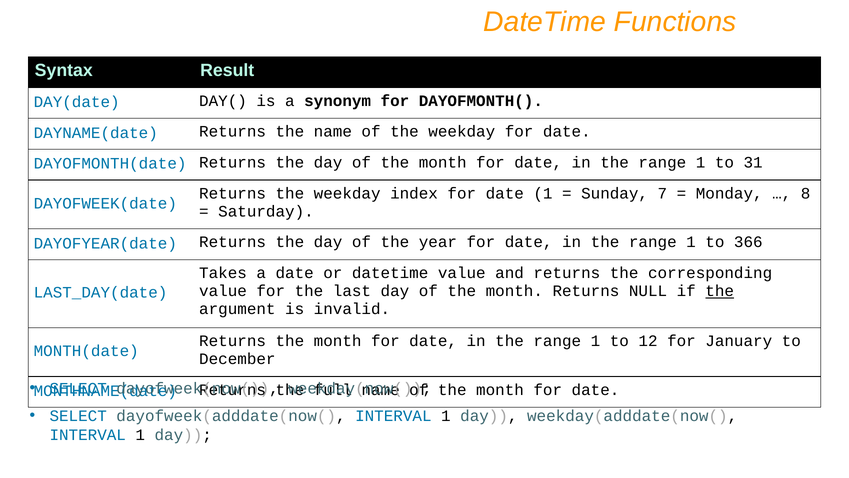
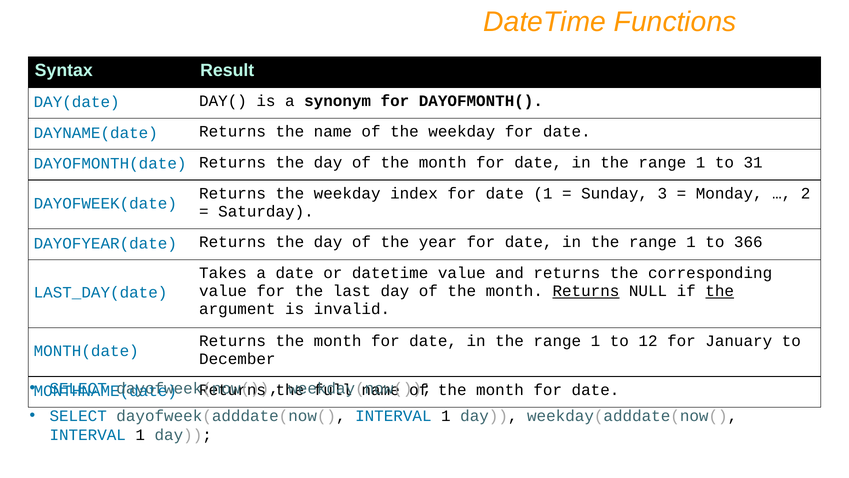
7: 7 -> 3
8: 8 -> 2
Returns at (586, 291) underline: none -> present
